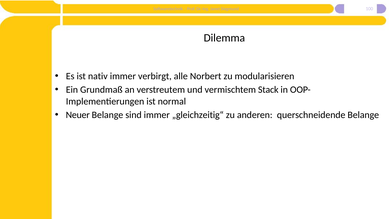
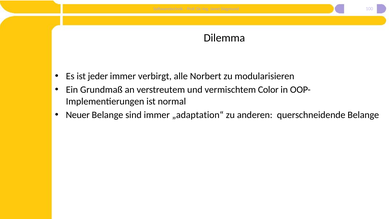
nativ: nativ -> jeder
Stack: Stack -> Color
„gleichzeitig“: „gleichzeitig“ -> „adaptation“
